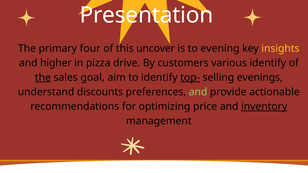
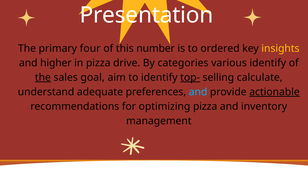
uncover: uncover -> number
evening: evening -> ordered
customers: customers -> categories
evenings: evenings -> calculate
discounts: discounts -> adequate
and at (198, 92) colour: light green -> light blue
actionable underline: none -> present
optimizing price: price -> pizza
inventory underline: present -> none
